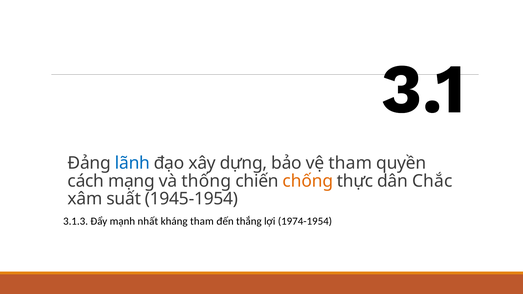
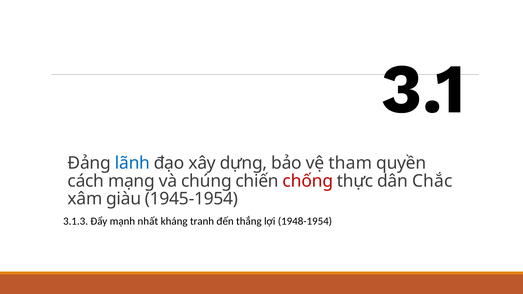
thống: thống -> chúng
chống colour: orange -> red
suất: suất -> giàu
kháng tham: tham -> tranh
1974-1954: 1974-1954 -> 1948-1954
